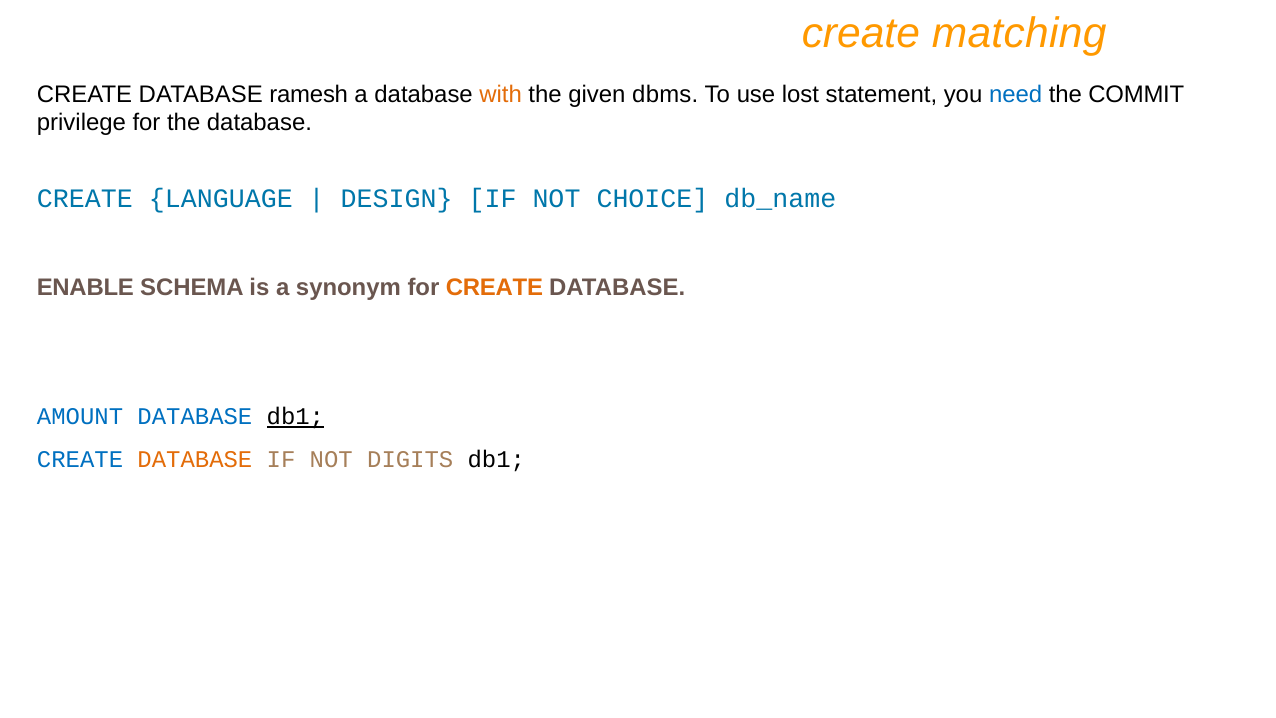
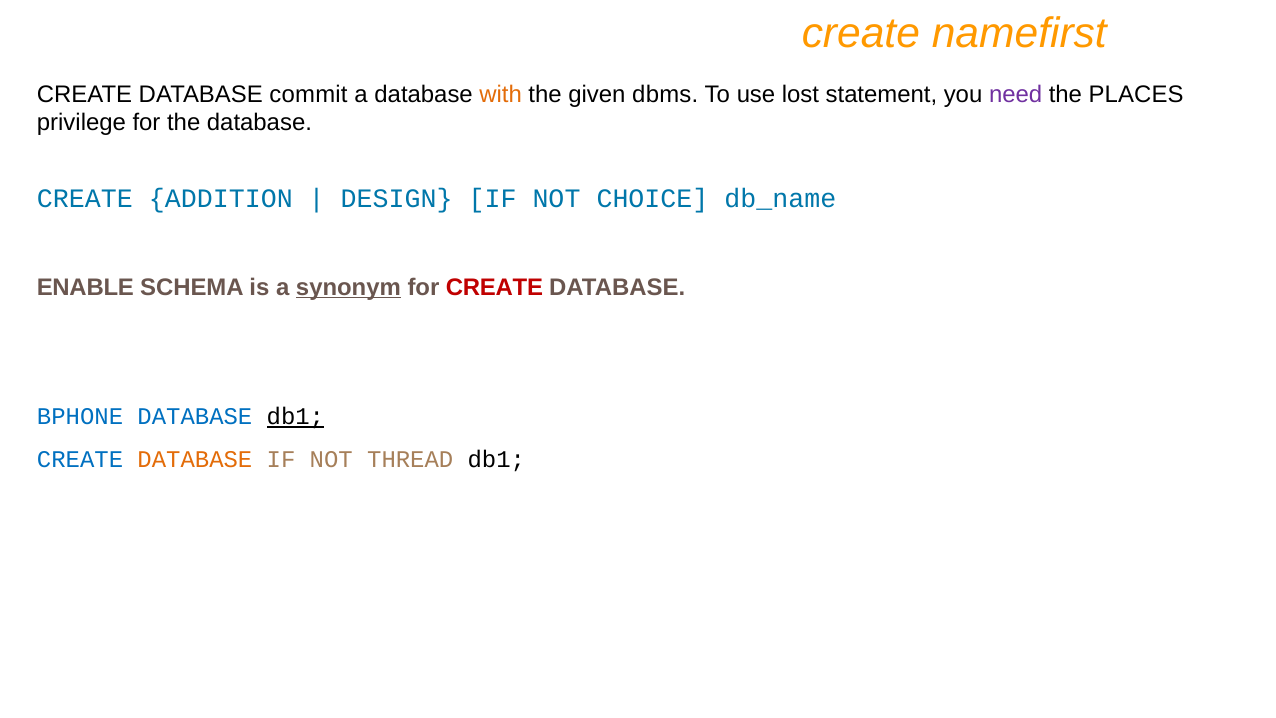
matching: matching -> namefirst
ramesh: ramesh -> commit
need colour: blue -> purple
COMMIT: COMMIT -> PLACES
LANGUAGE: LANGUAGE -> ADDITION
synonym underline: none -> present
CREATE at (494, 287) colour: orange -> red
AMOUNT: AMOUNT -> BPHONE
DIGITS: DIGITS -> THREAD
